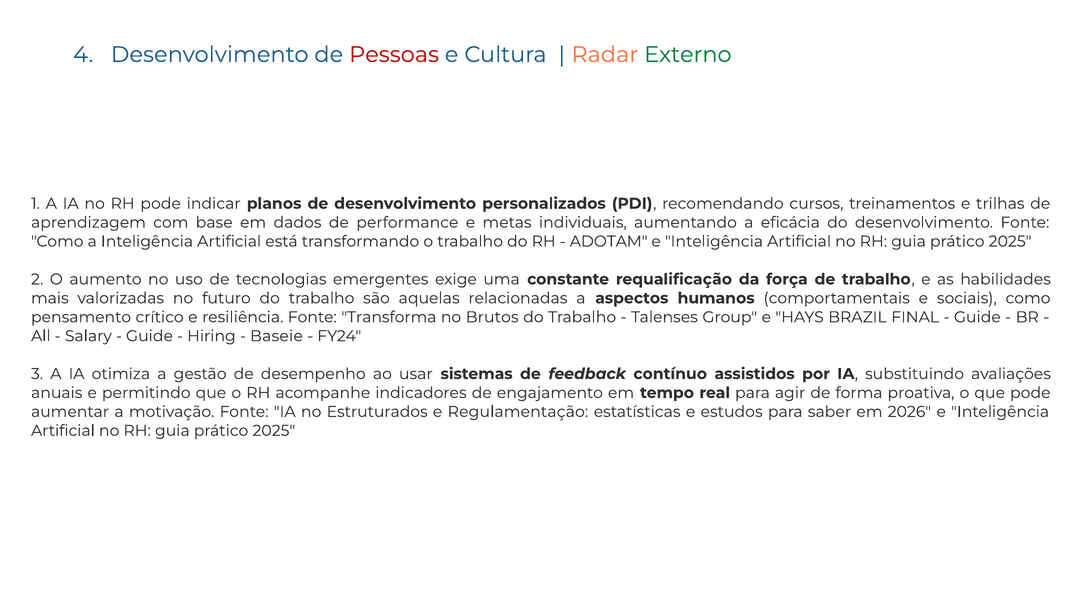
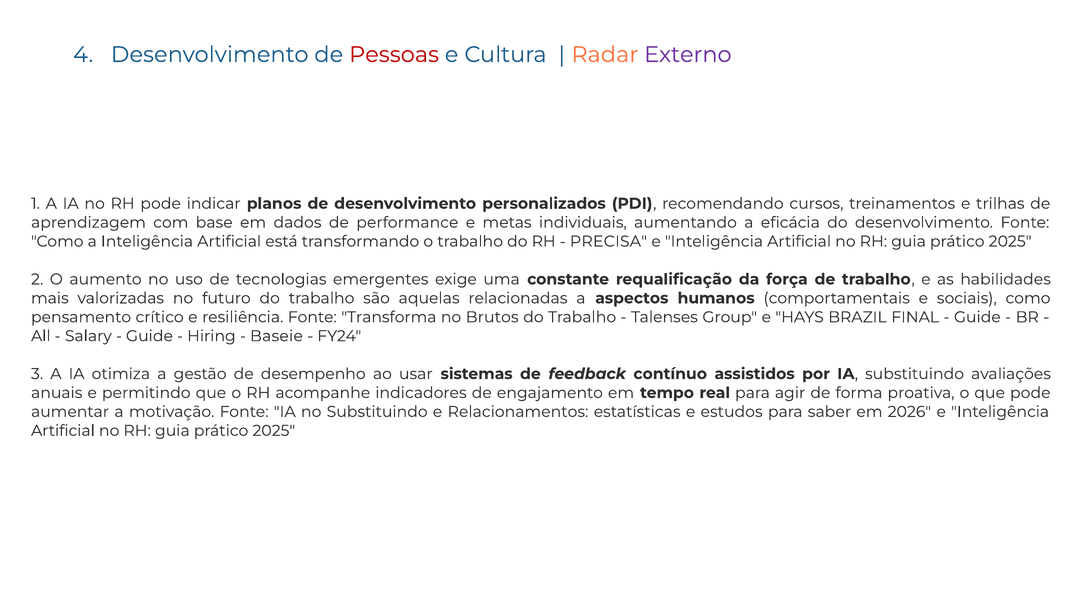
Externo colour: green -> purple
ADOTAM: ADOTAM -> PRECISA
no Estruturados: Estruturados -> Substituindo
Regulamentação: Regulamentação -> Relacionamentos
